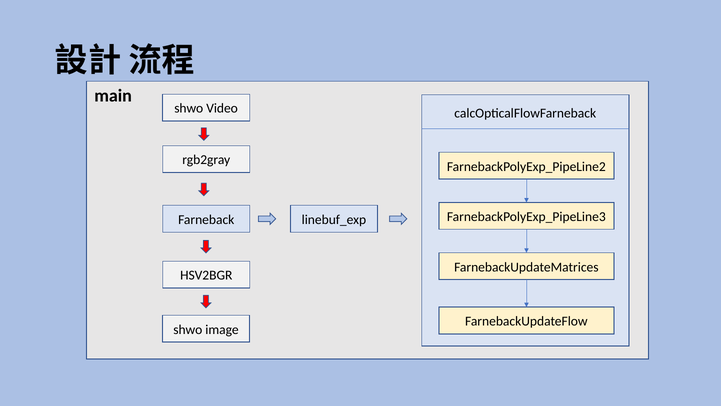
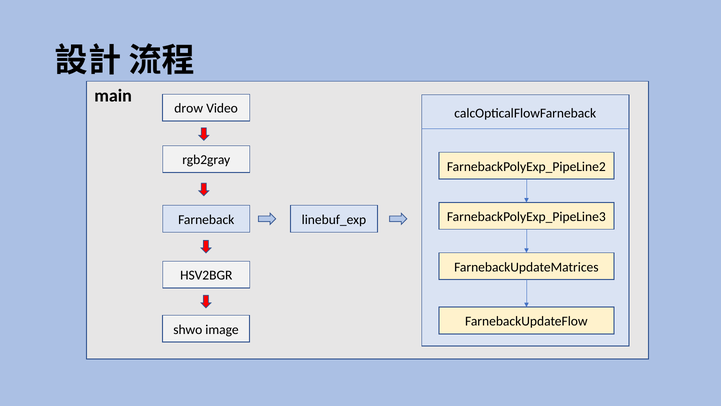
shwo at (189, 108): shwo -> drow
